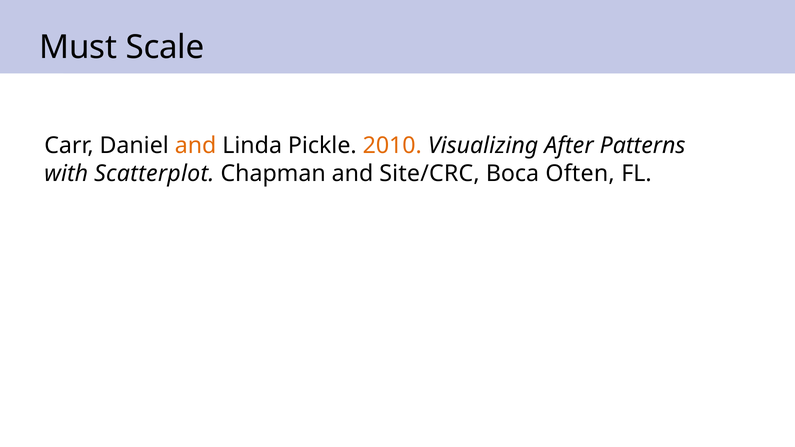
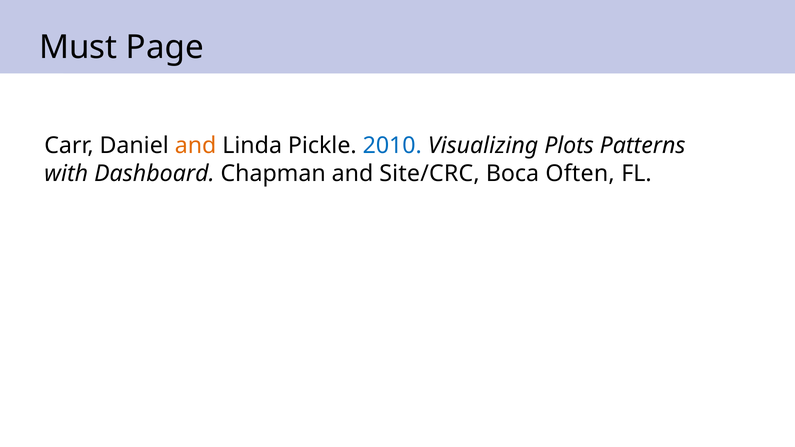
Scale: Scale -> Page
2010 colour: orange -> blue
After: After -> Plots
Scatterplot: Scatterplot -> Dashboard
